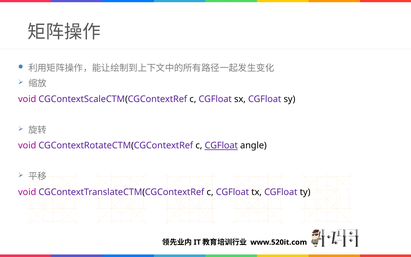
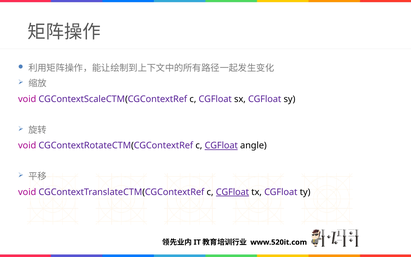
CGFloat at (232, 192) underline: none -> present
